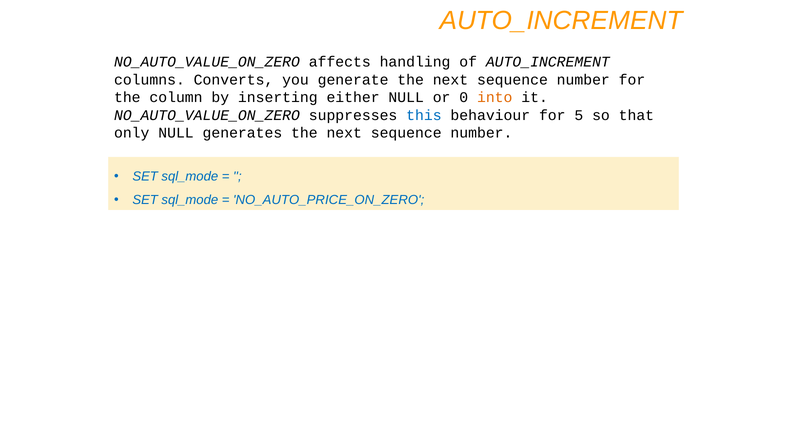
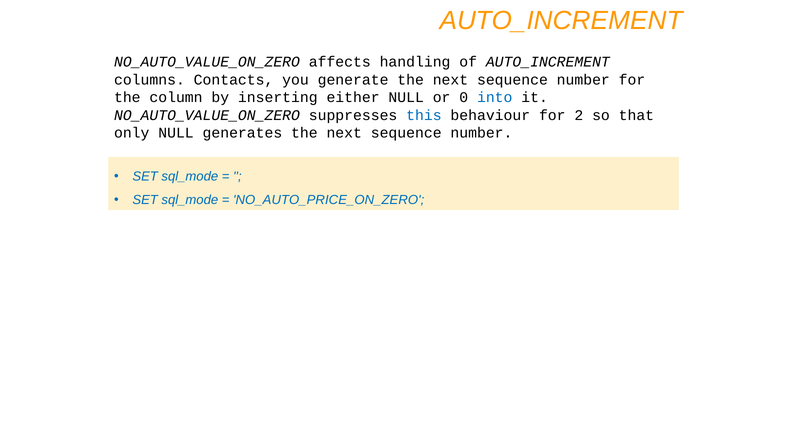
Converts: Converts -> Contacts
into colour: orange -> blue
5: 5 -> 2
